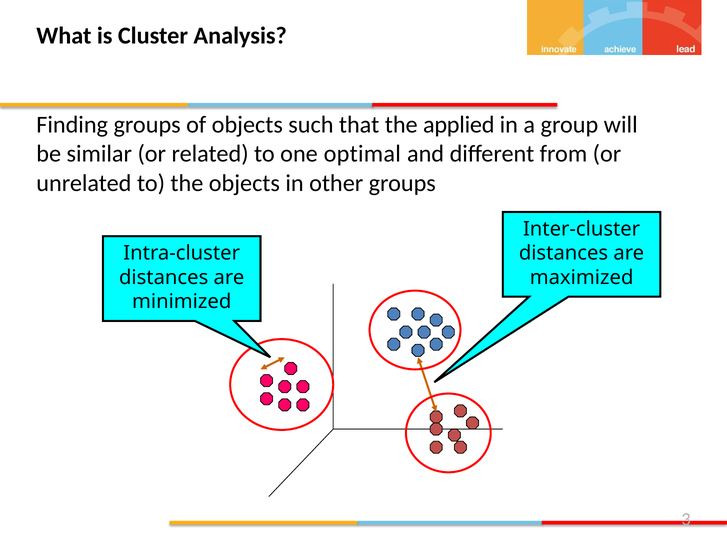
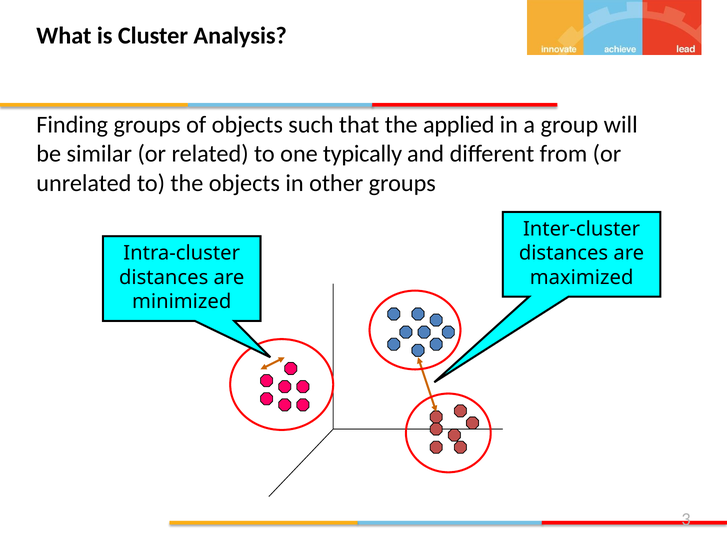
optimal: optimal -> typically
